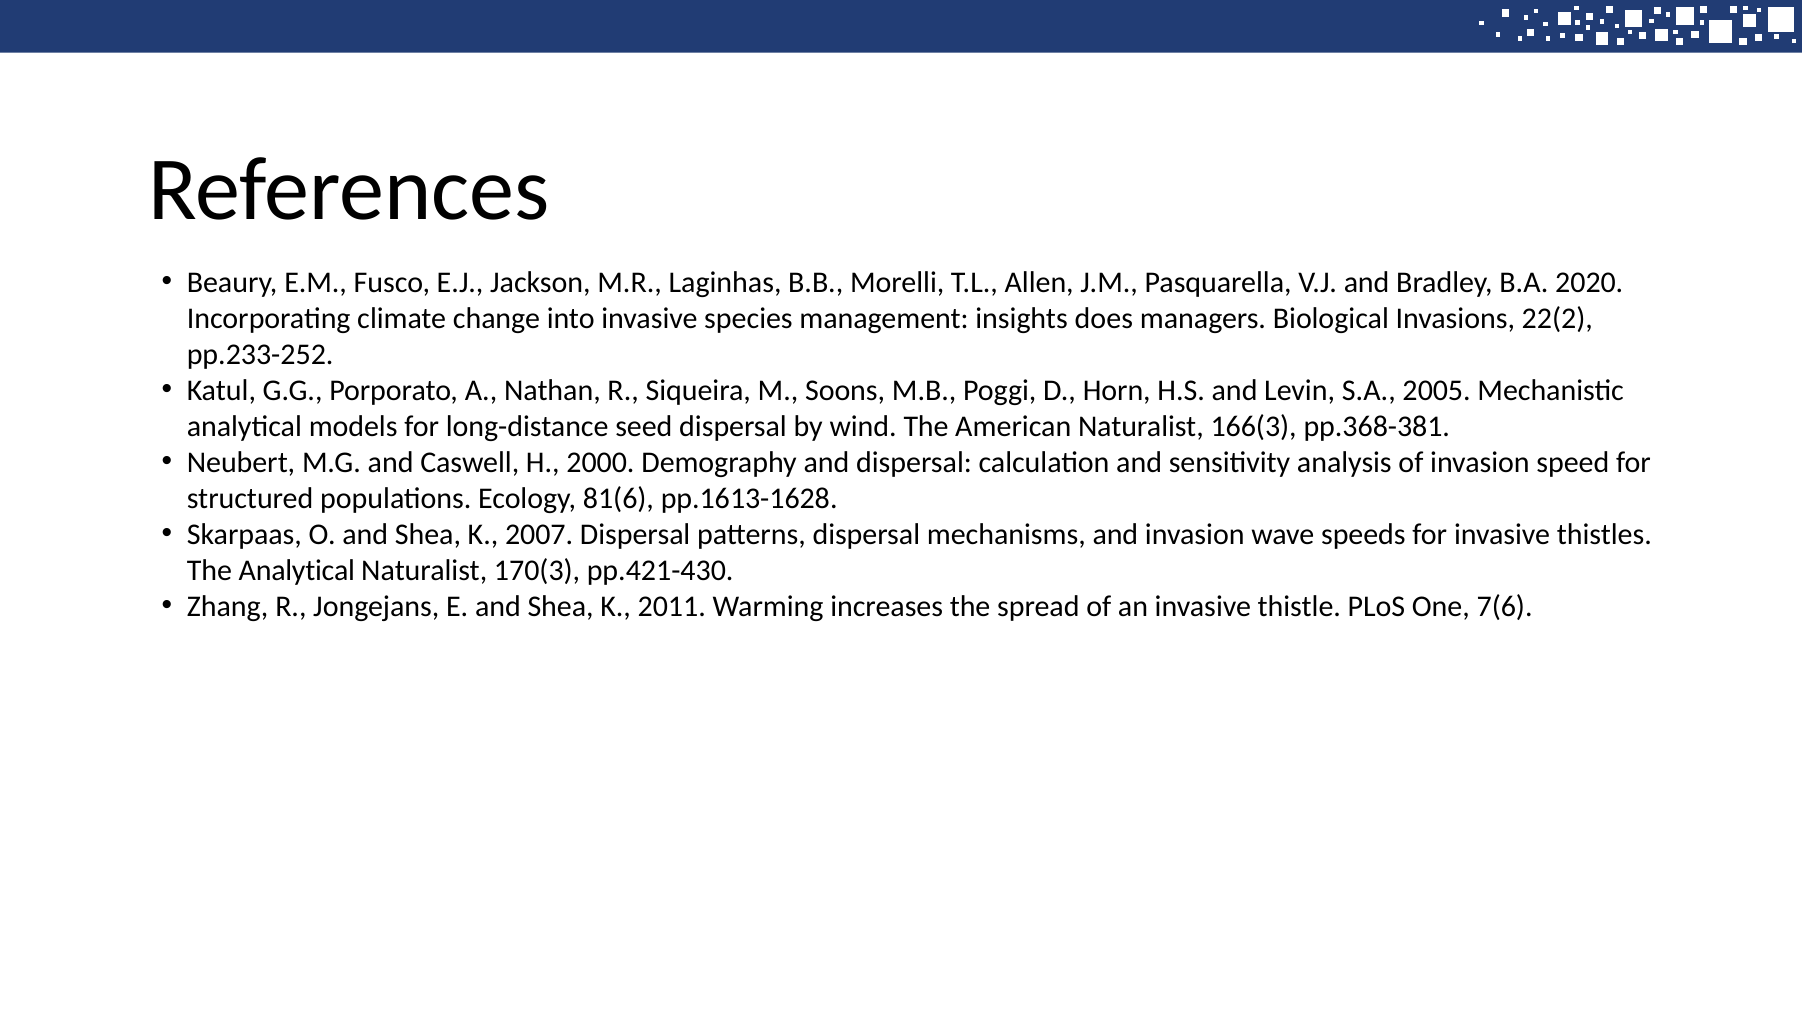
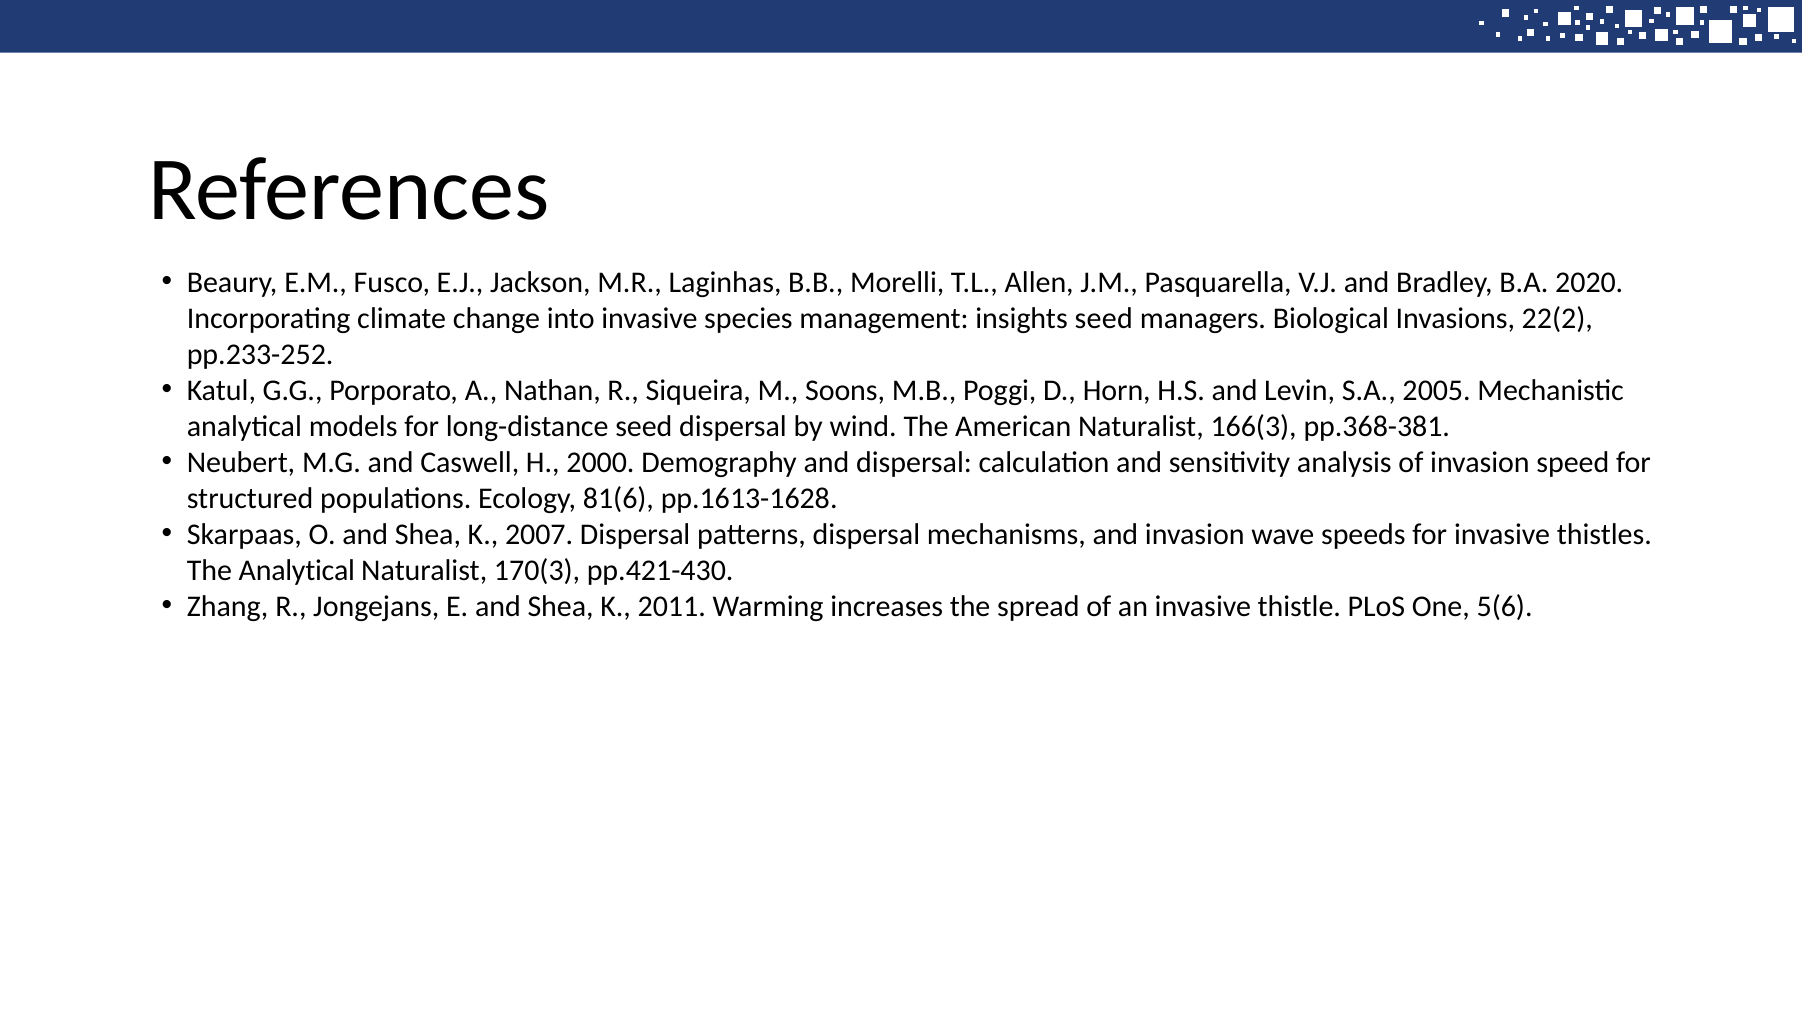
insights does: does -> seed
7(6: 7(6 -> 5(6
